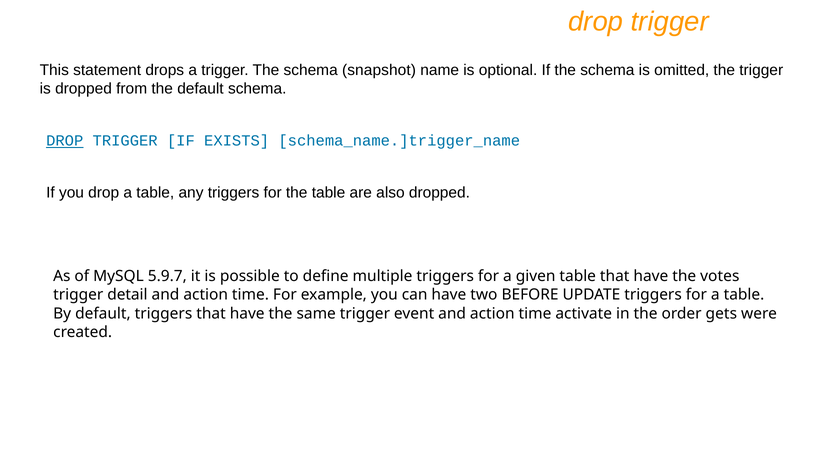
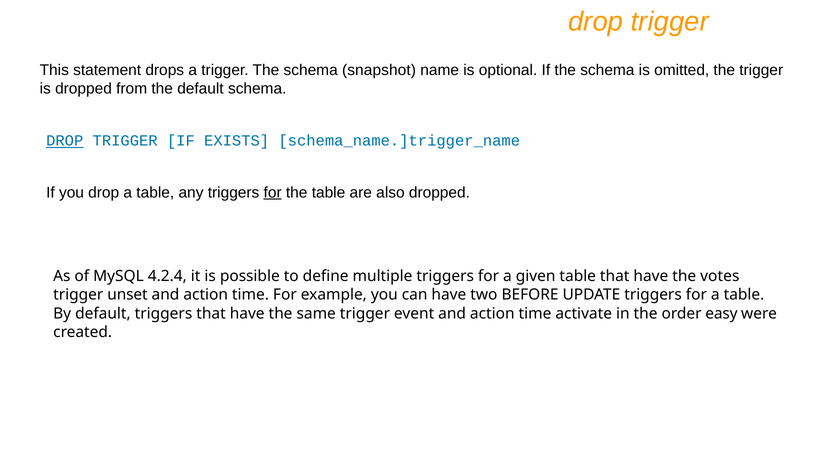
for at (273, 193) underline: none -> present
5.9.7: 5.9.7 -> 4.2.4
detail: detail -> unset
gets: gets -> easy
